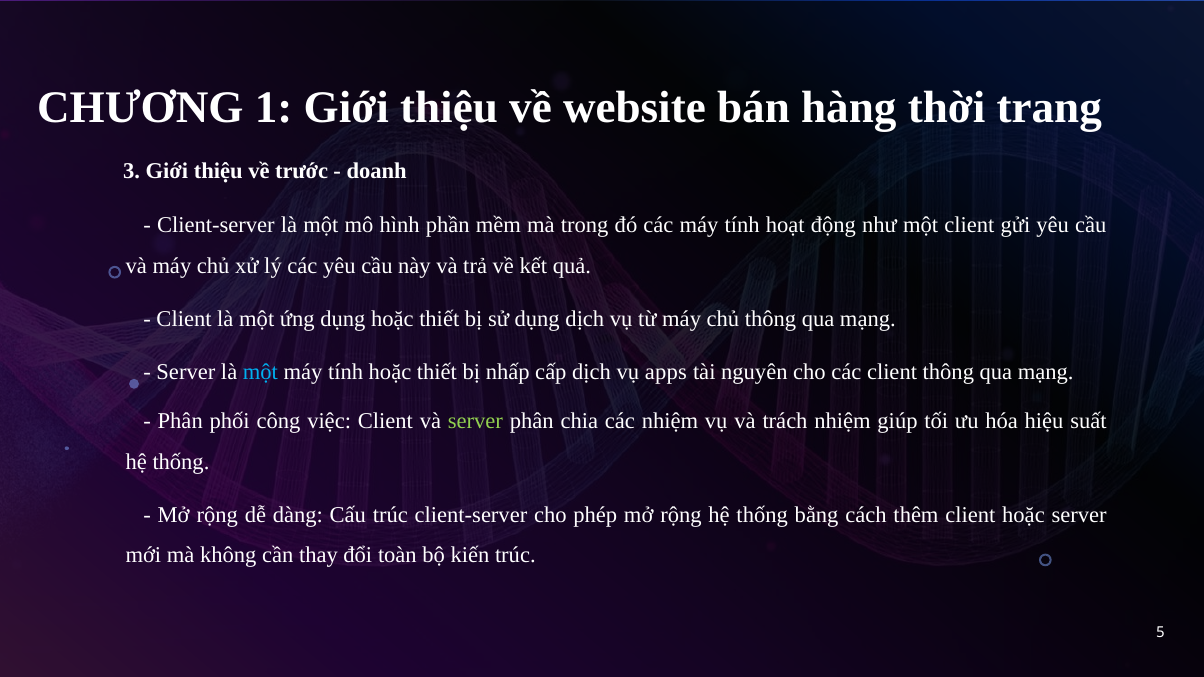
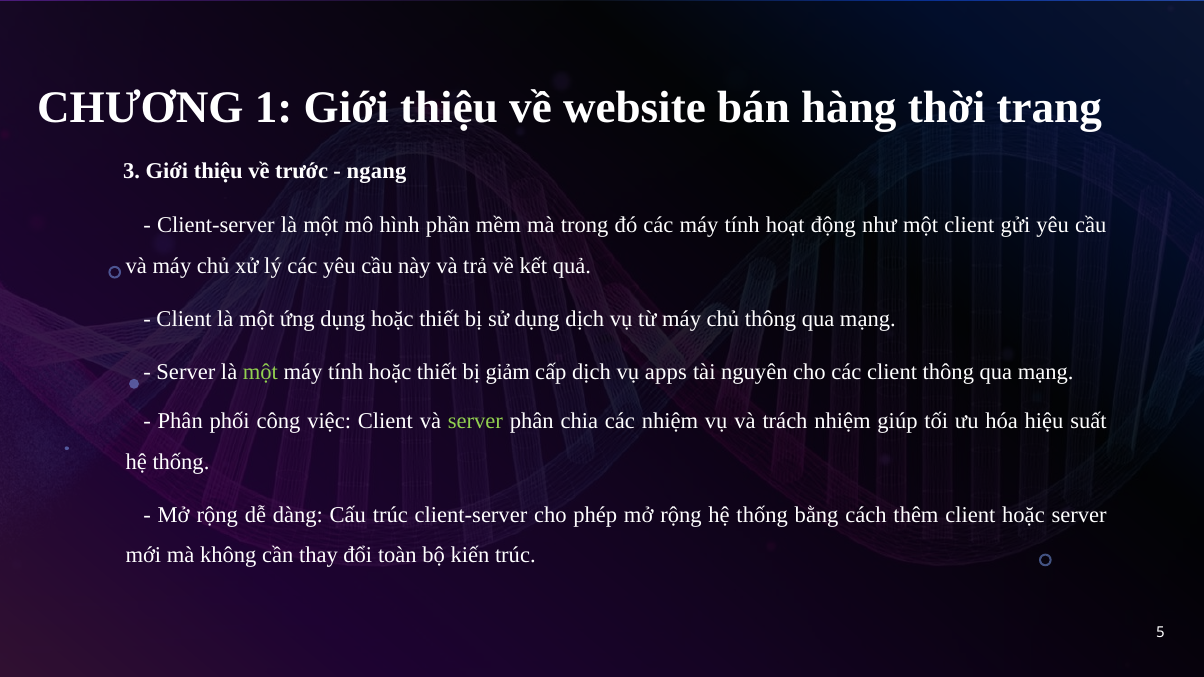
doanh: doanh -> ngang
một at (260, 372) colour: light blue -> light green
nhấp: nhấp -> giảm
